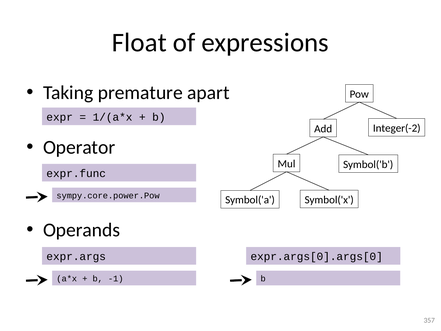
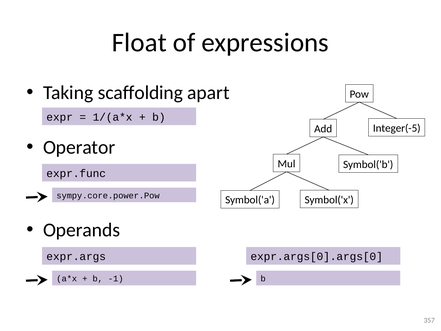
premature: premature -> scaffolding
Integer(-2: Integer(-2 -> Integer(-5
